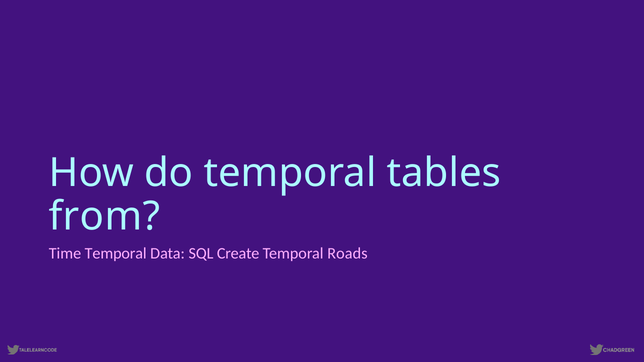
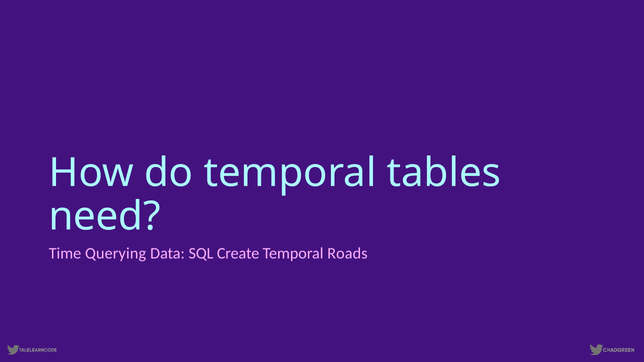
from: from -> need
Time Temporal: Temporal -> Querying
